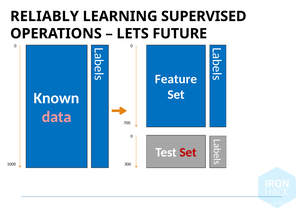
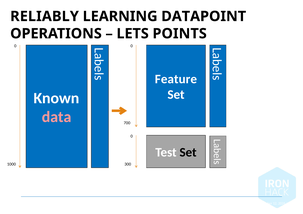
SUPERVISED: SUPERVISED -> DATAPOINT
FUTURE: FUTURE -> POINTS
Set at (188, 153) colour: red -> black
